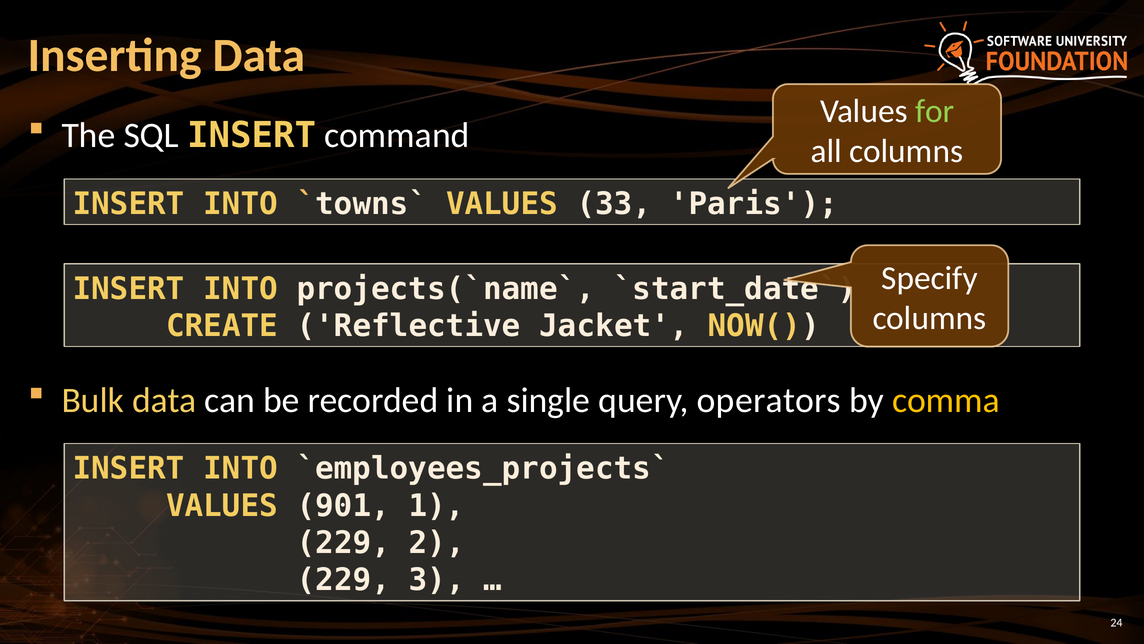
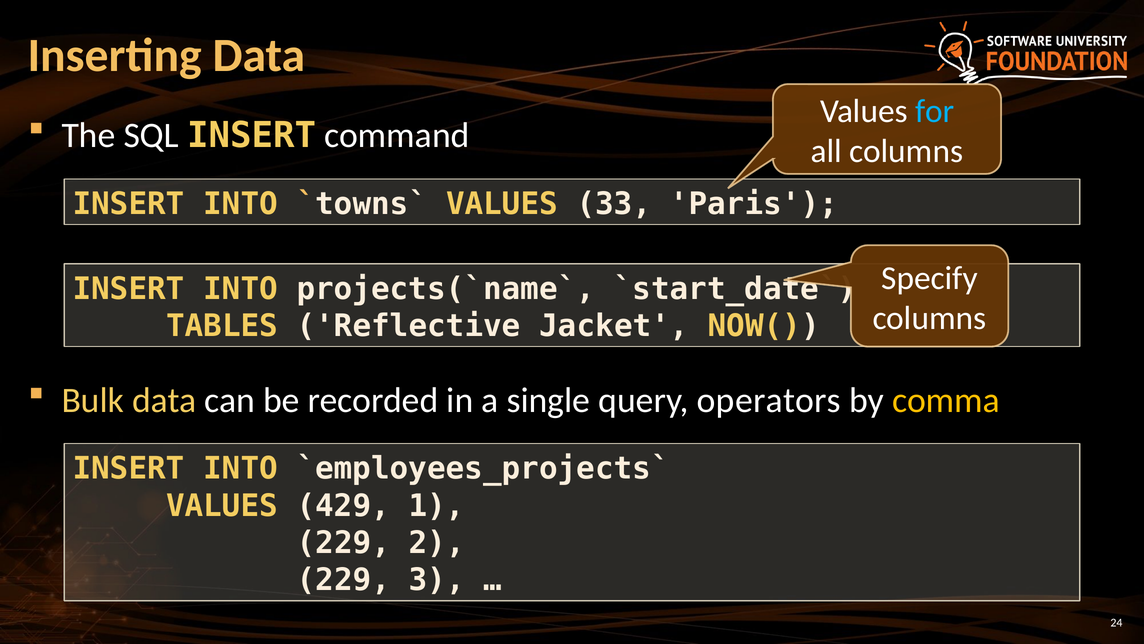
for colour: light green -> light blue
CREATE: CREATE -> TABLES
901: 901 -> 429
